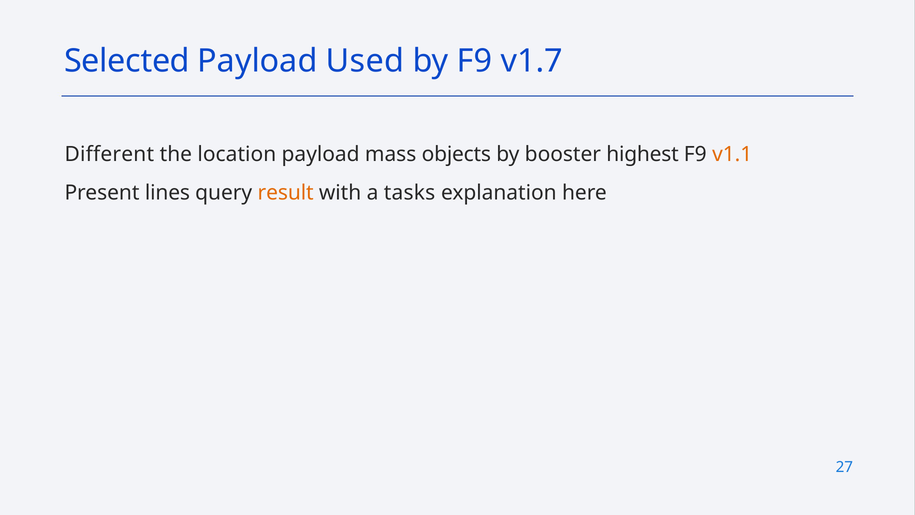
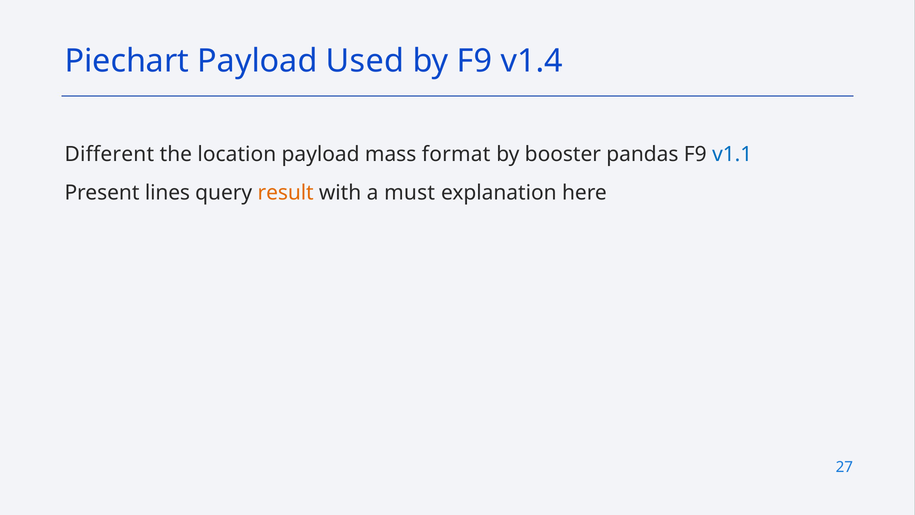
Selected: Selected -> Piechart
v1.7: v1.7 -> v1.4
objects: objects -> format
highest: highest -> pandas
v1.1 colour: orange -> blue
tasks: tasks -> must
